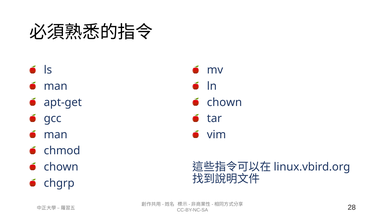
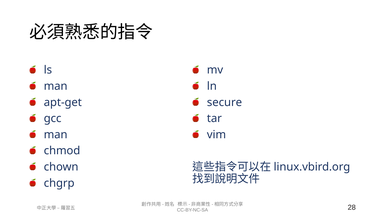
chown at (224, 102): chown -> secure
